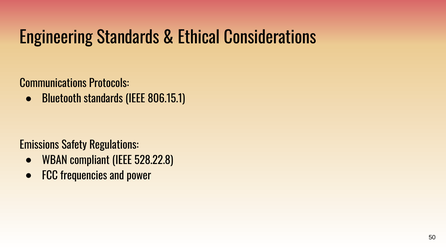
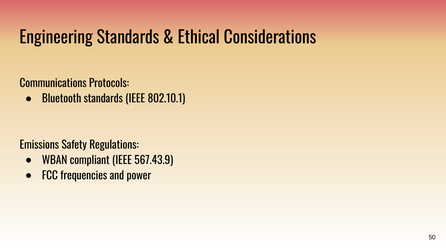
806.15.1: 806.15.1 -> 802.10.1
528.22.8: 528.22.8 -> 567.43.9
